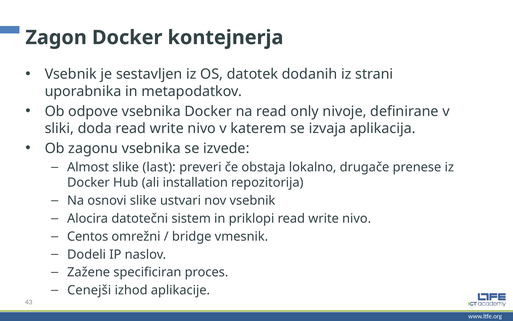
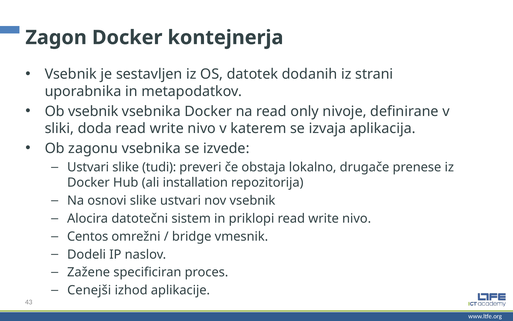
Ob odpove: odpove -> vsebnik
Almost at (88, 167): Almost -> Ustvari
last: last -> tudi
